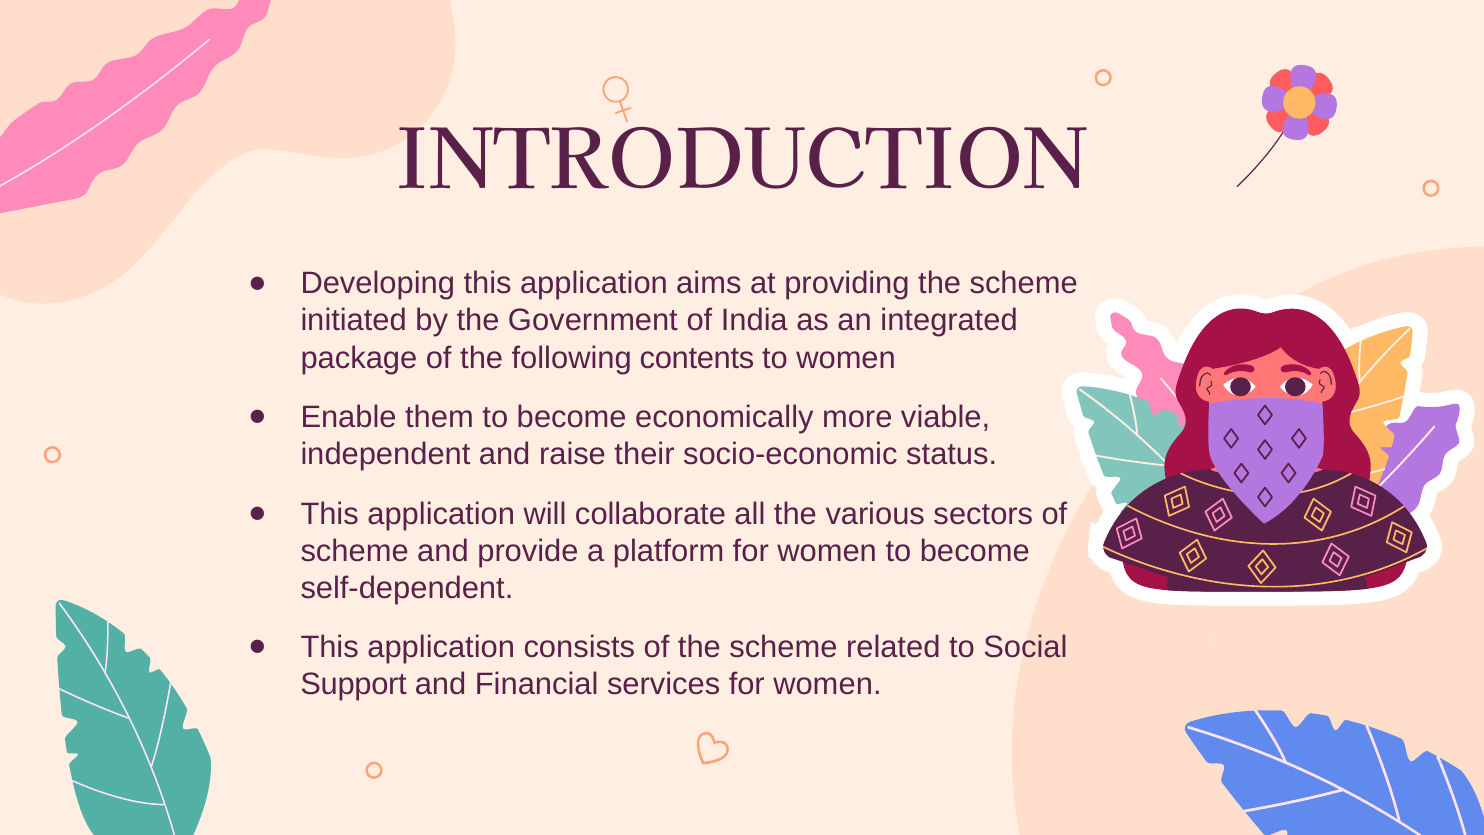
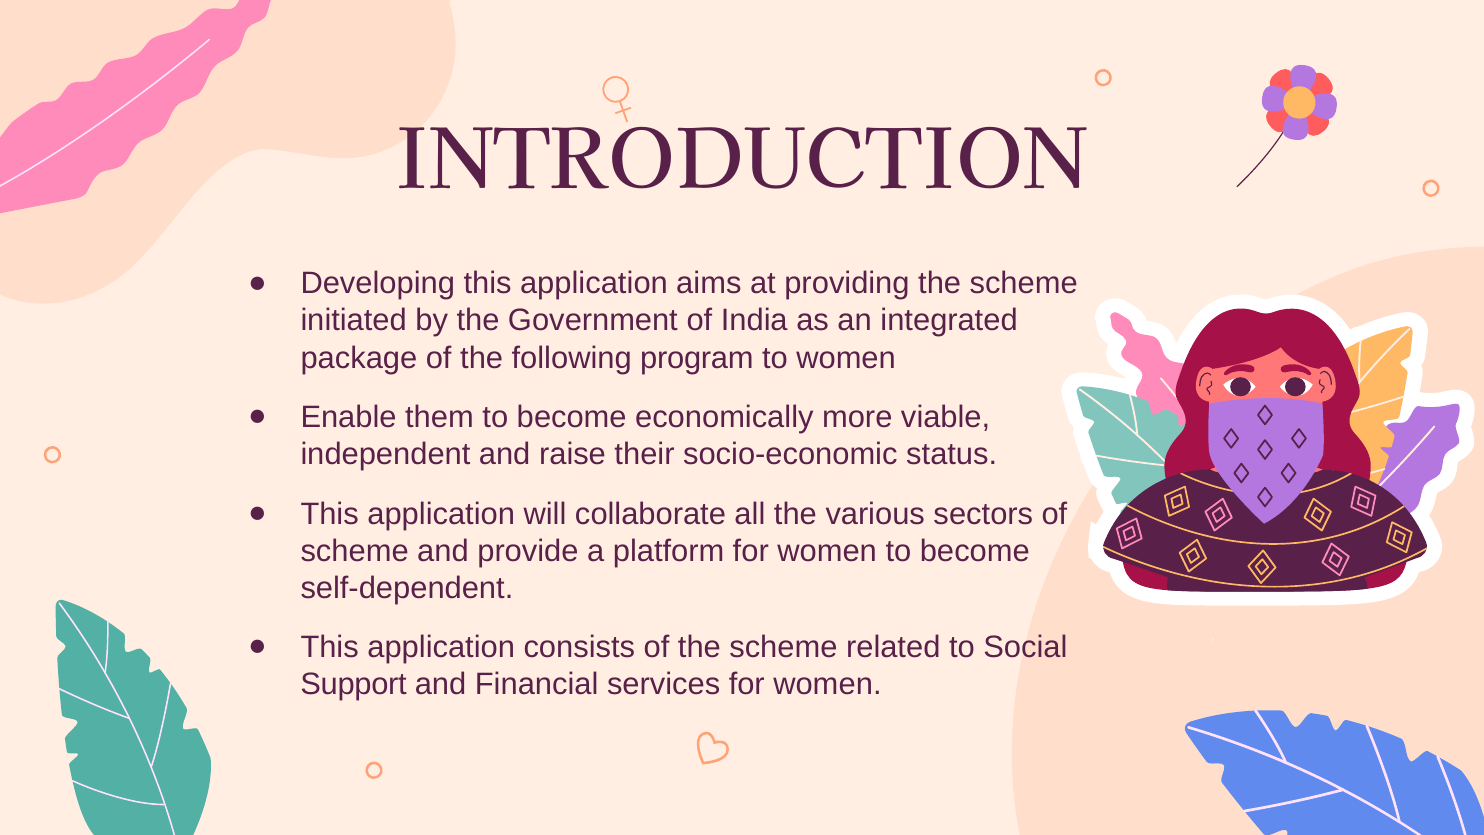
contents: contents -> program
